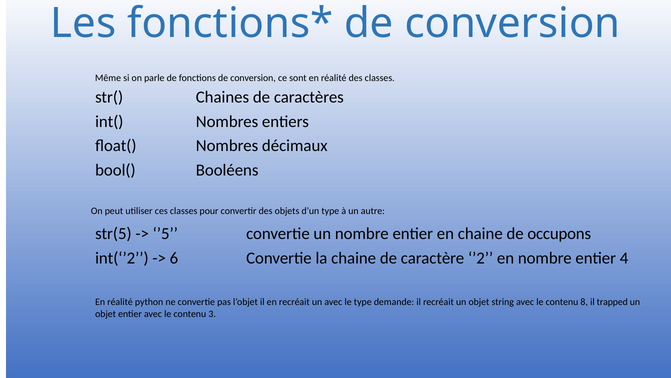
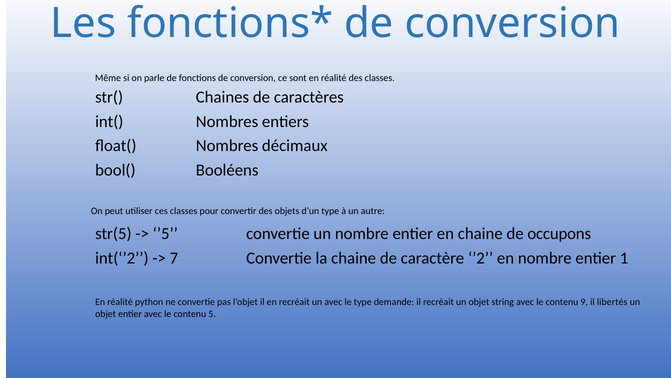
6: 6 -> 7
4: 4 -> 1
8: 8 -> 9
trapped: trapped -> libertés
3: 3 -> 5
